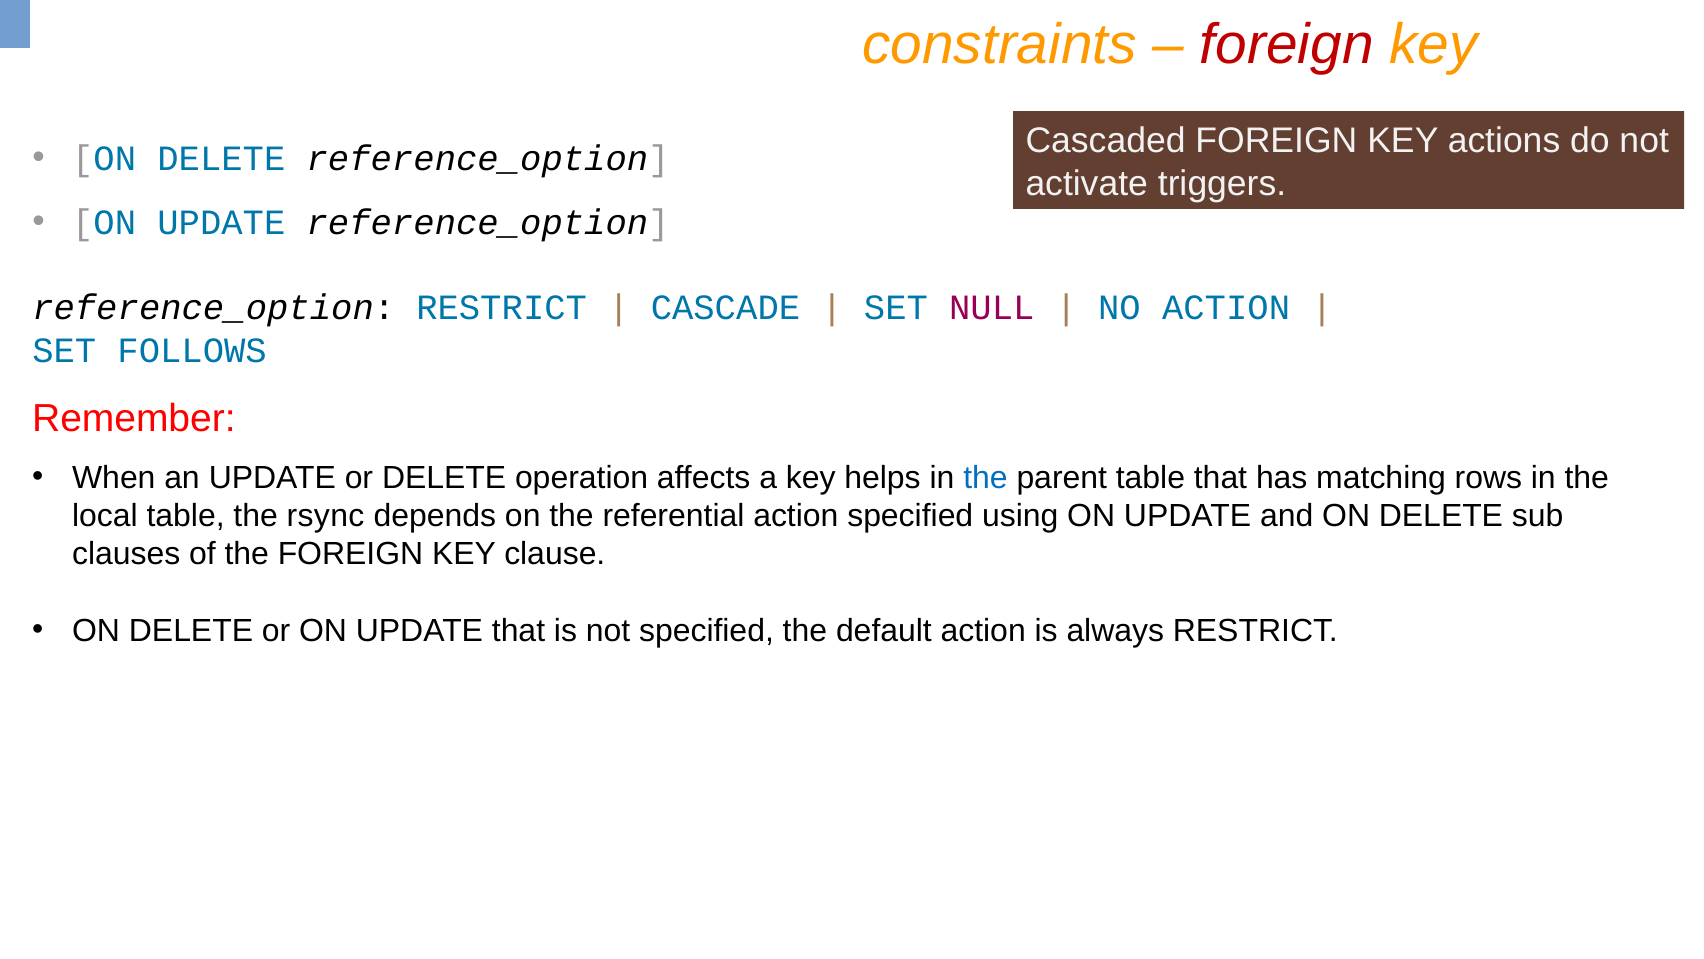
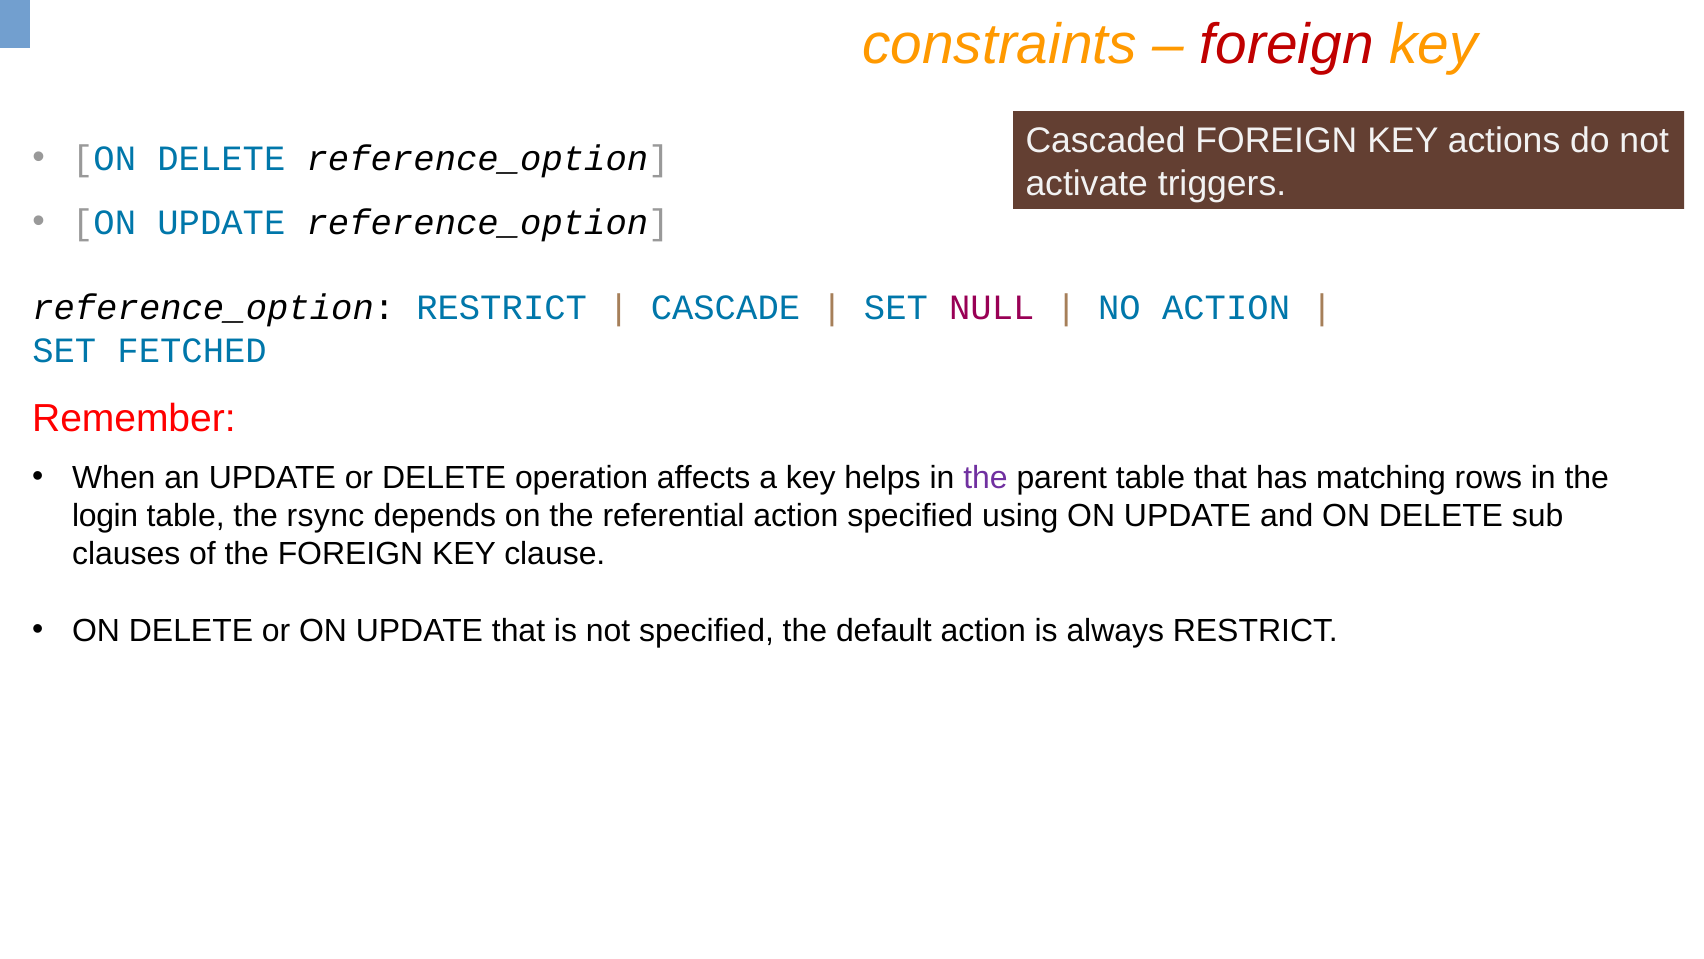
FOLLOWS: FOLLOWS -> FETCHED
the at (986, 477) colour: blue -> purple
local: local -> login
